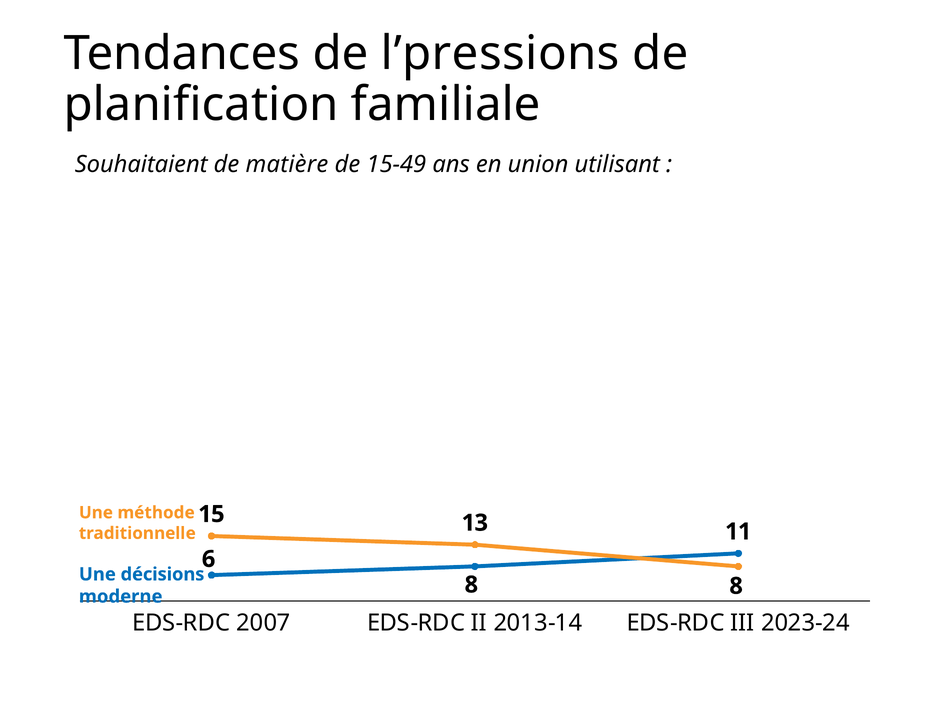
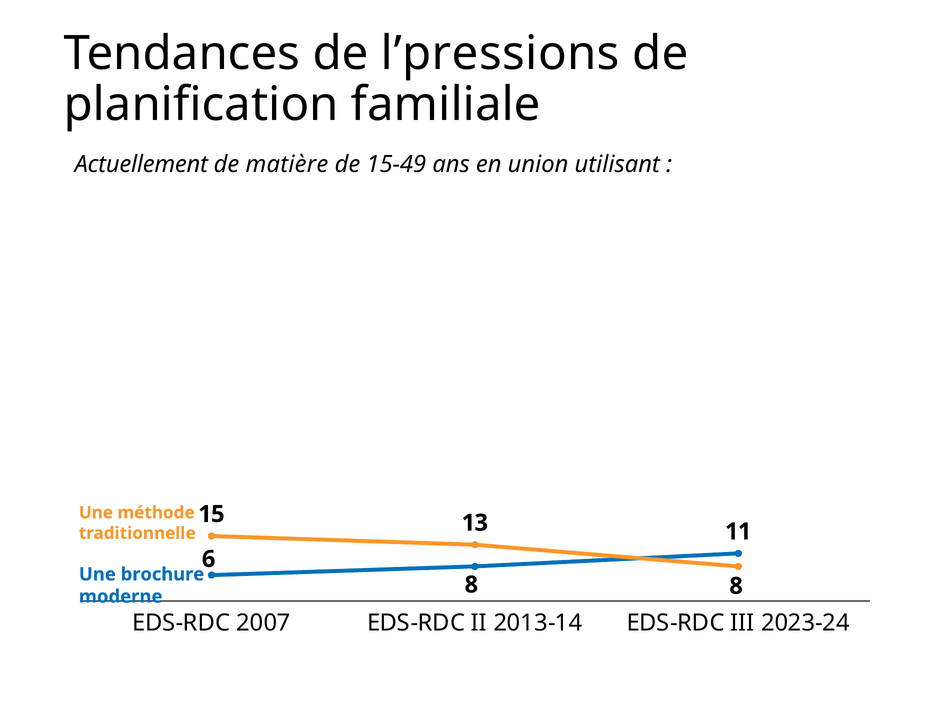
Souhaitaient: Souhaitaient -> Actuellement
décisions: décisions -> brochure
